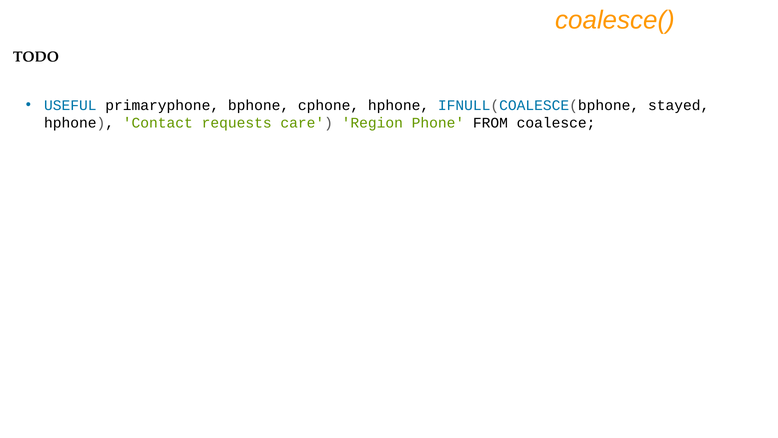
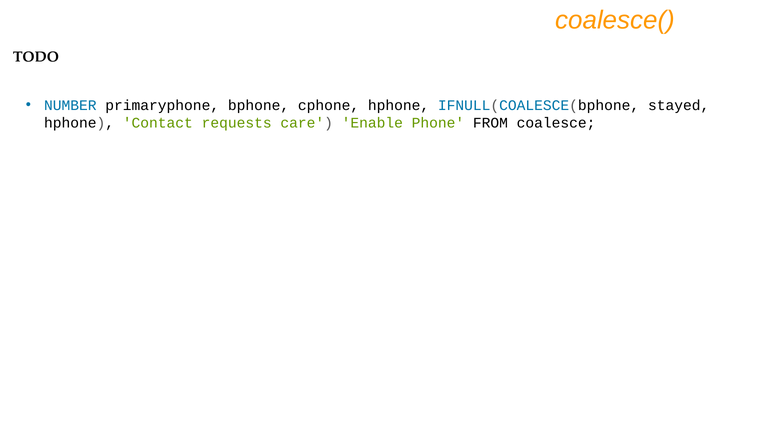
USEFUL: USEFUL -> NUMBER
Region: Region -> Enable
